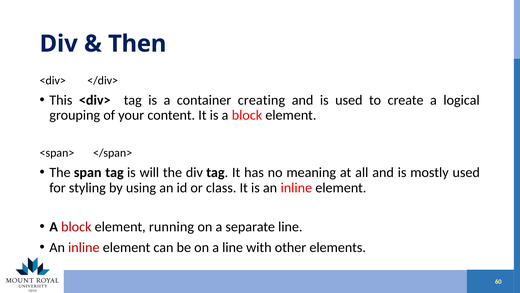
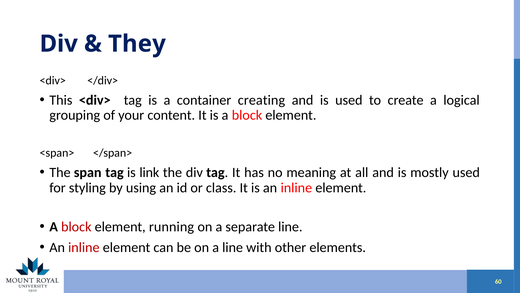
Then: Then -> They
will: will -> link
